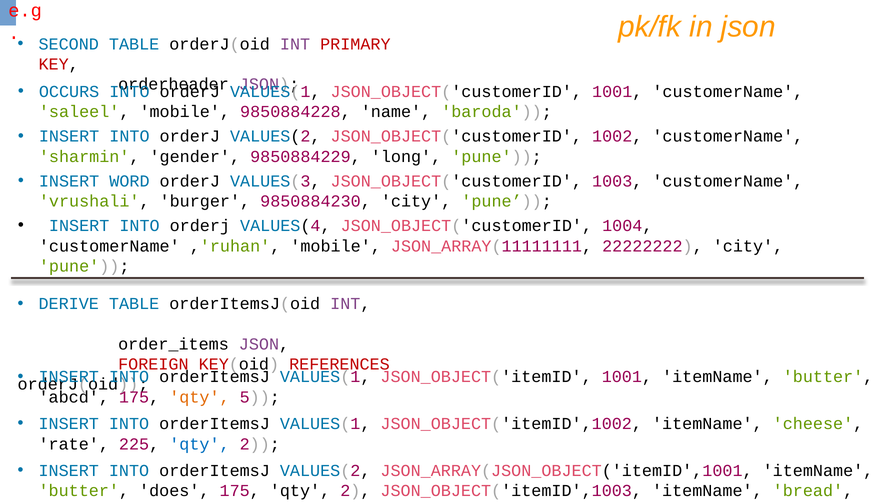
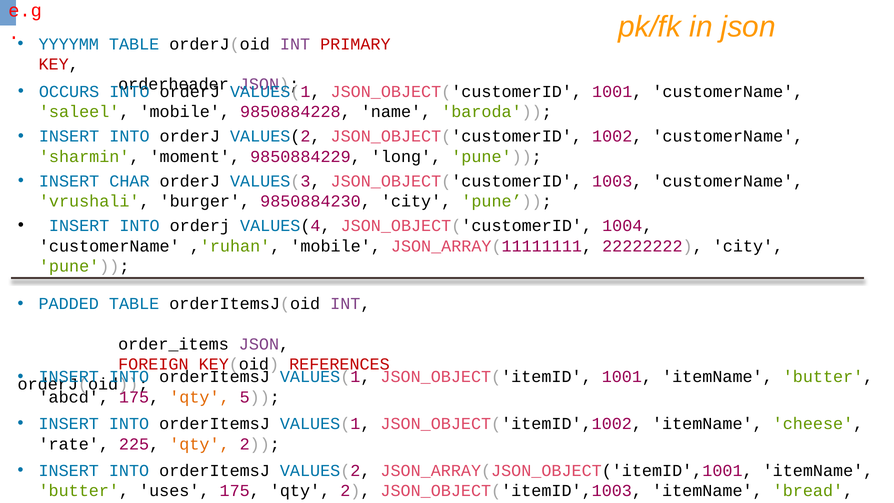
SECOND: SECOND -> YYYYMM
gender: gender -> moment
WORD: WORD -> CHAR
DERIVE: DERIVE -> PADDED
qty at (199, 444) colour: blue -> orange
does: does -> uses
